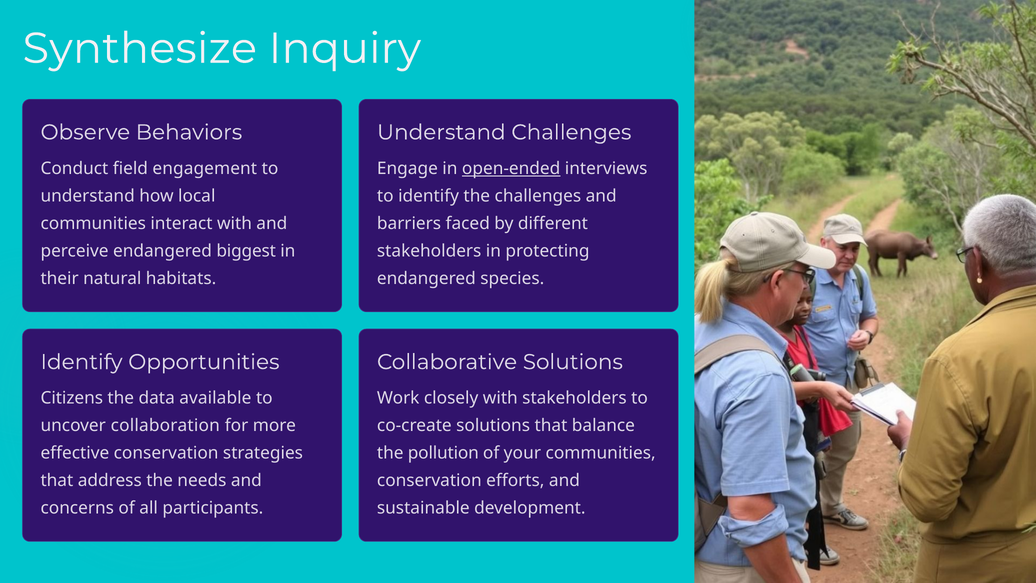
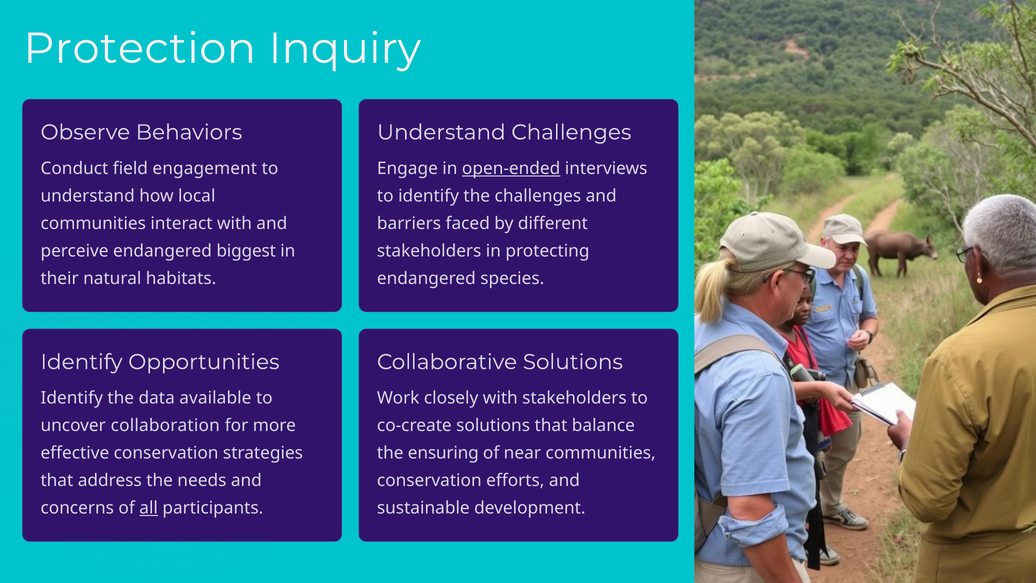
Synthesize: Synthesize -> Protection
Citizens at (72, 398): Citizens -> Identify
pollution: pollution -> ensuring
your: your -> near
all underline: none -> present
